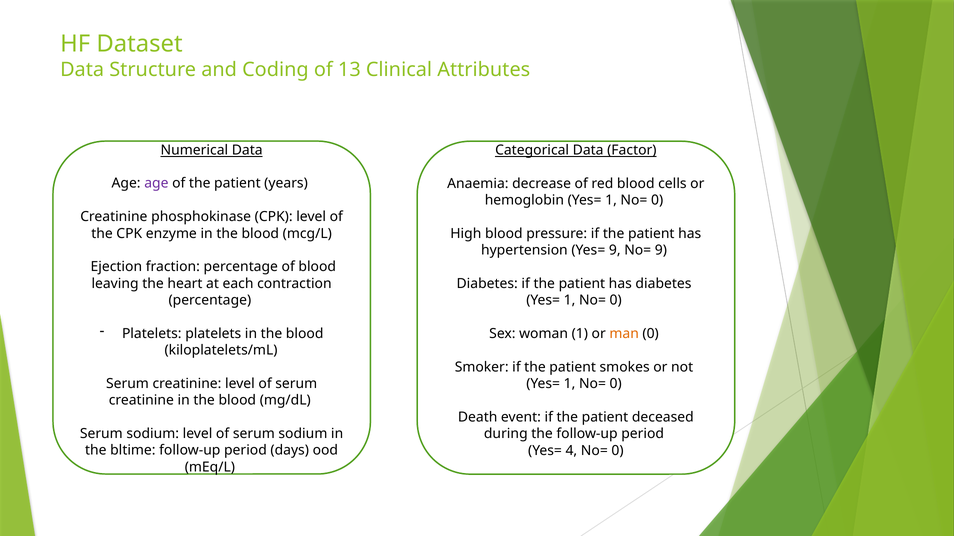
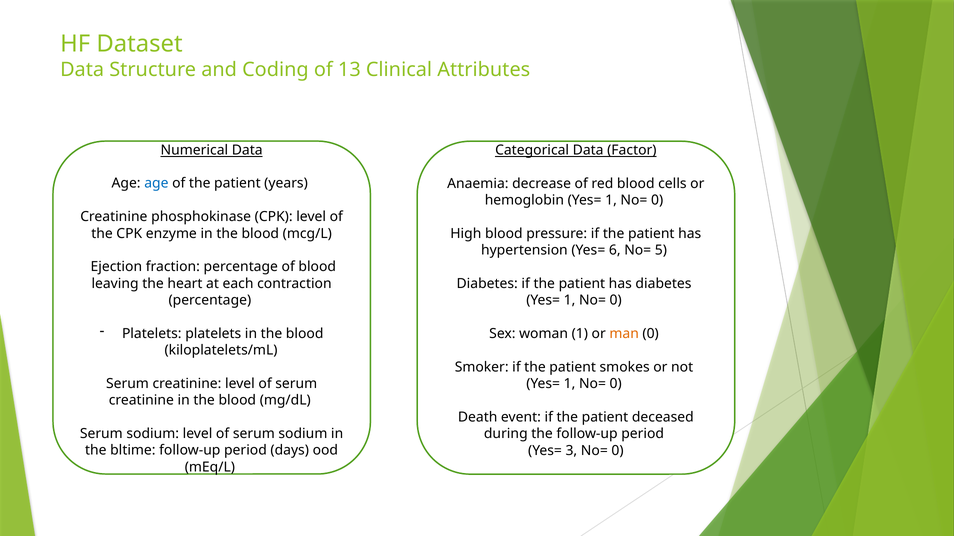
age at (156, 184) colour: purple -> blue
Yes= 9: 9 -> 6
No= 9: 9 -> 5
4: 4 -> 3
